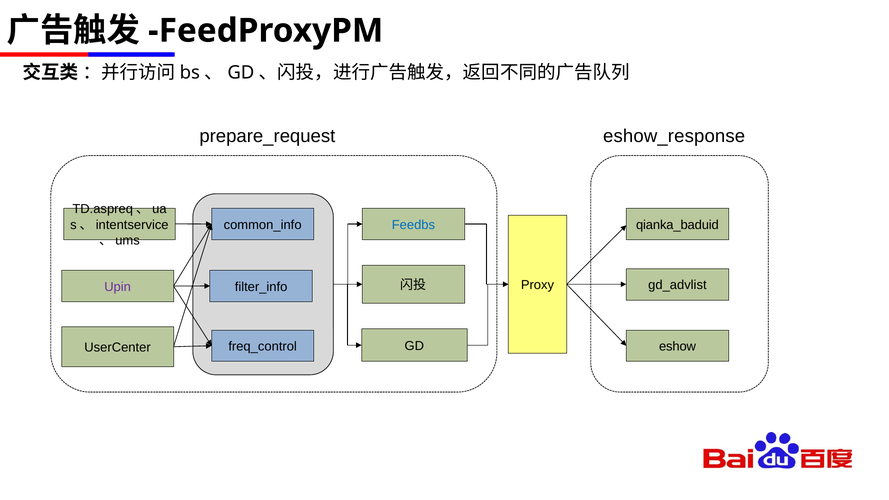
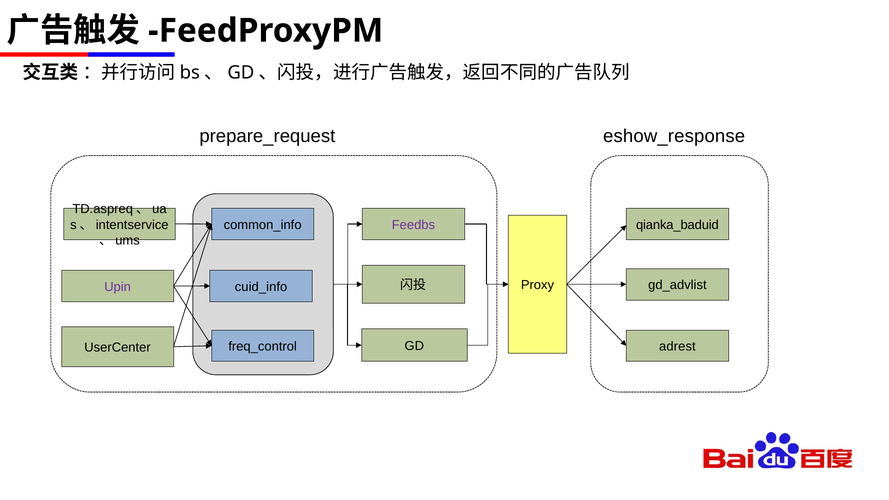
Feedbs colour: blue -> purple
filter_info: filter_info -> cuid_info
eshow: eshow -> adrest
